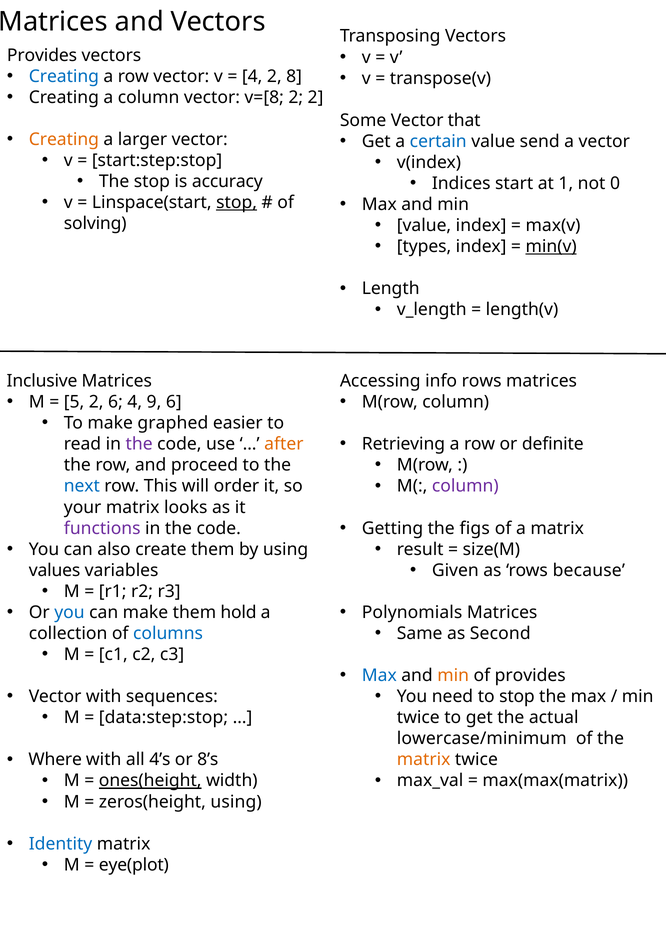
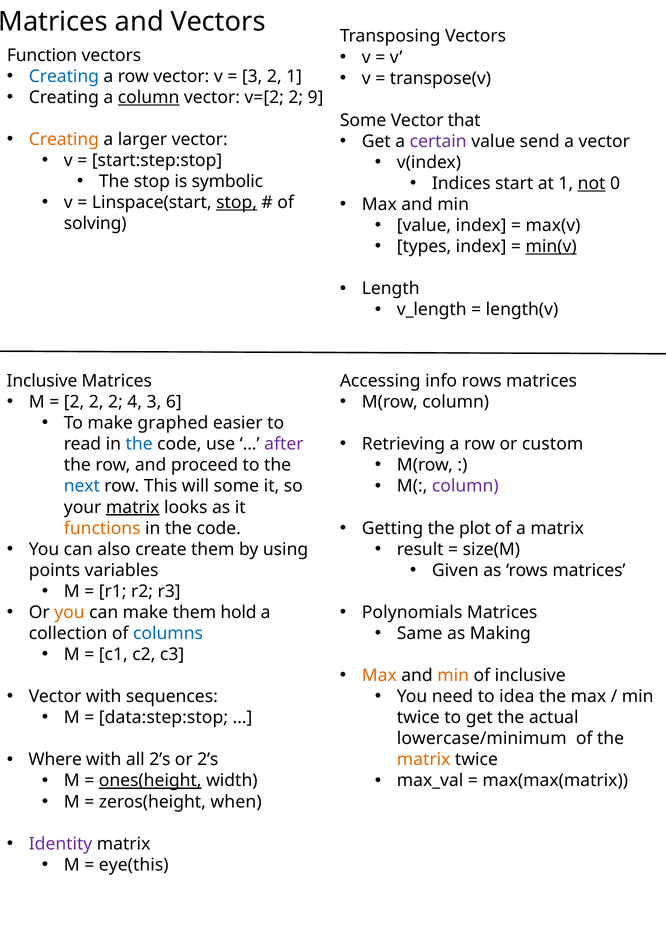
Provides at (42, 55): Provides -> Function
4 at (252, 76): 4 -> 3
2 8: 8 -> 1
column at (149, 97) underline: none -> present
v=[8: v=[8 -> v=[2
2 2: 2 -> 9
certain colour: blue -> purple
accuracy: accuracy -> symbolic
not underline: none -> present
5 at (74, 402): 5 -> 2
6 at (115, 402): 6 -> 2
4 9: 9 -> 3
definite: definite -> custom
the at (139, 444) colour: purple -> blue
after colour: orange -> purple
will order: order -> some
matrix at (133, 507) underline: none -> present
figs: figs -> plot
functions colour: purple -> orange
as rows because: because -> matrices
values: values -> points
you at (69, 612) colour: blue -> orange
Second: Second -> Making
Max at (379, 675) colour: blue -> orange
of provides: provides -> inclusive
to stop: stop -> idea
all 4’s: 4’s -> 2’s
or 8’s: 8’s -> 2’s
zeros(height using: using -> when
Identity colour: blue -> purple
eye(plot: eye(plot -> eye(this
